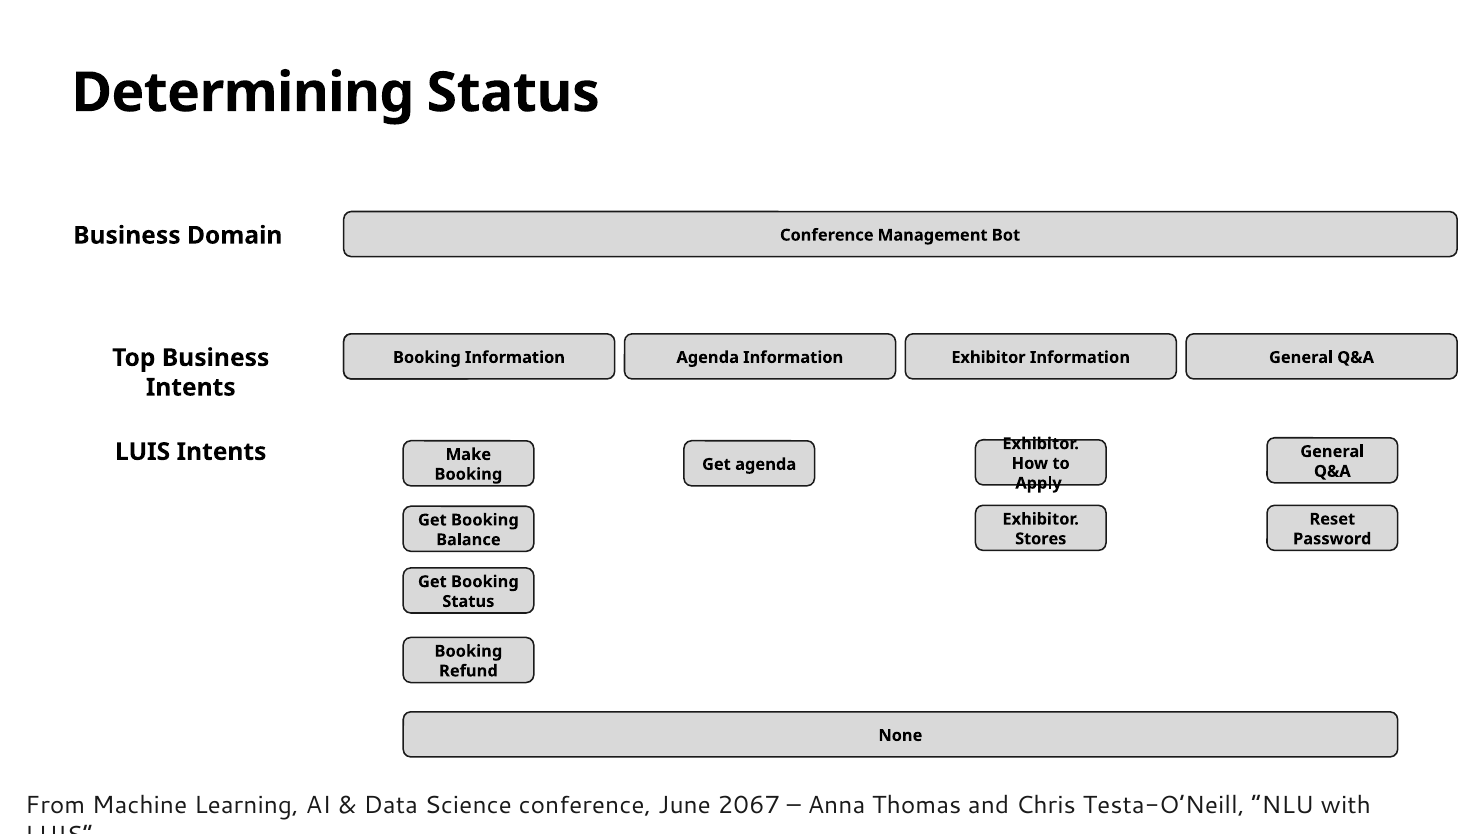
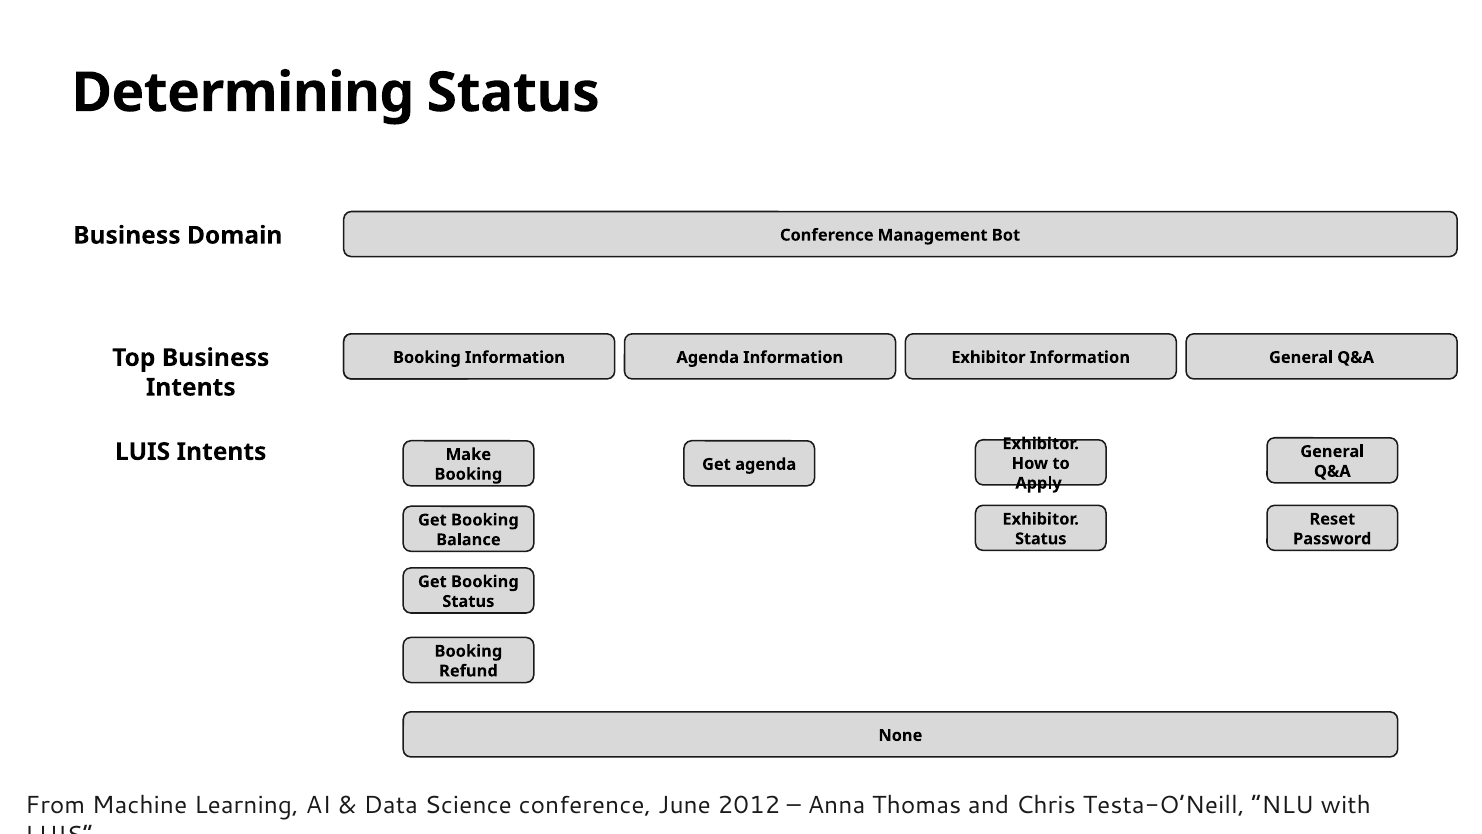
Stores at (1041, 539): Stores -> Status
2067: 2067 -> 2012
